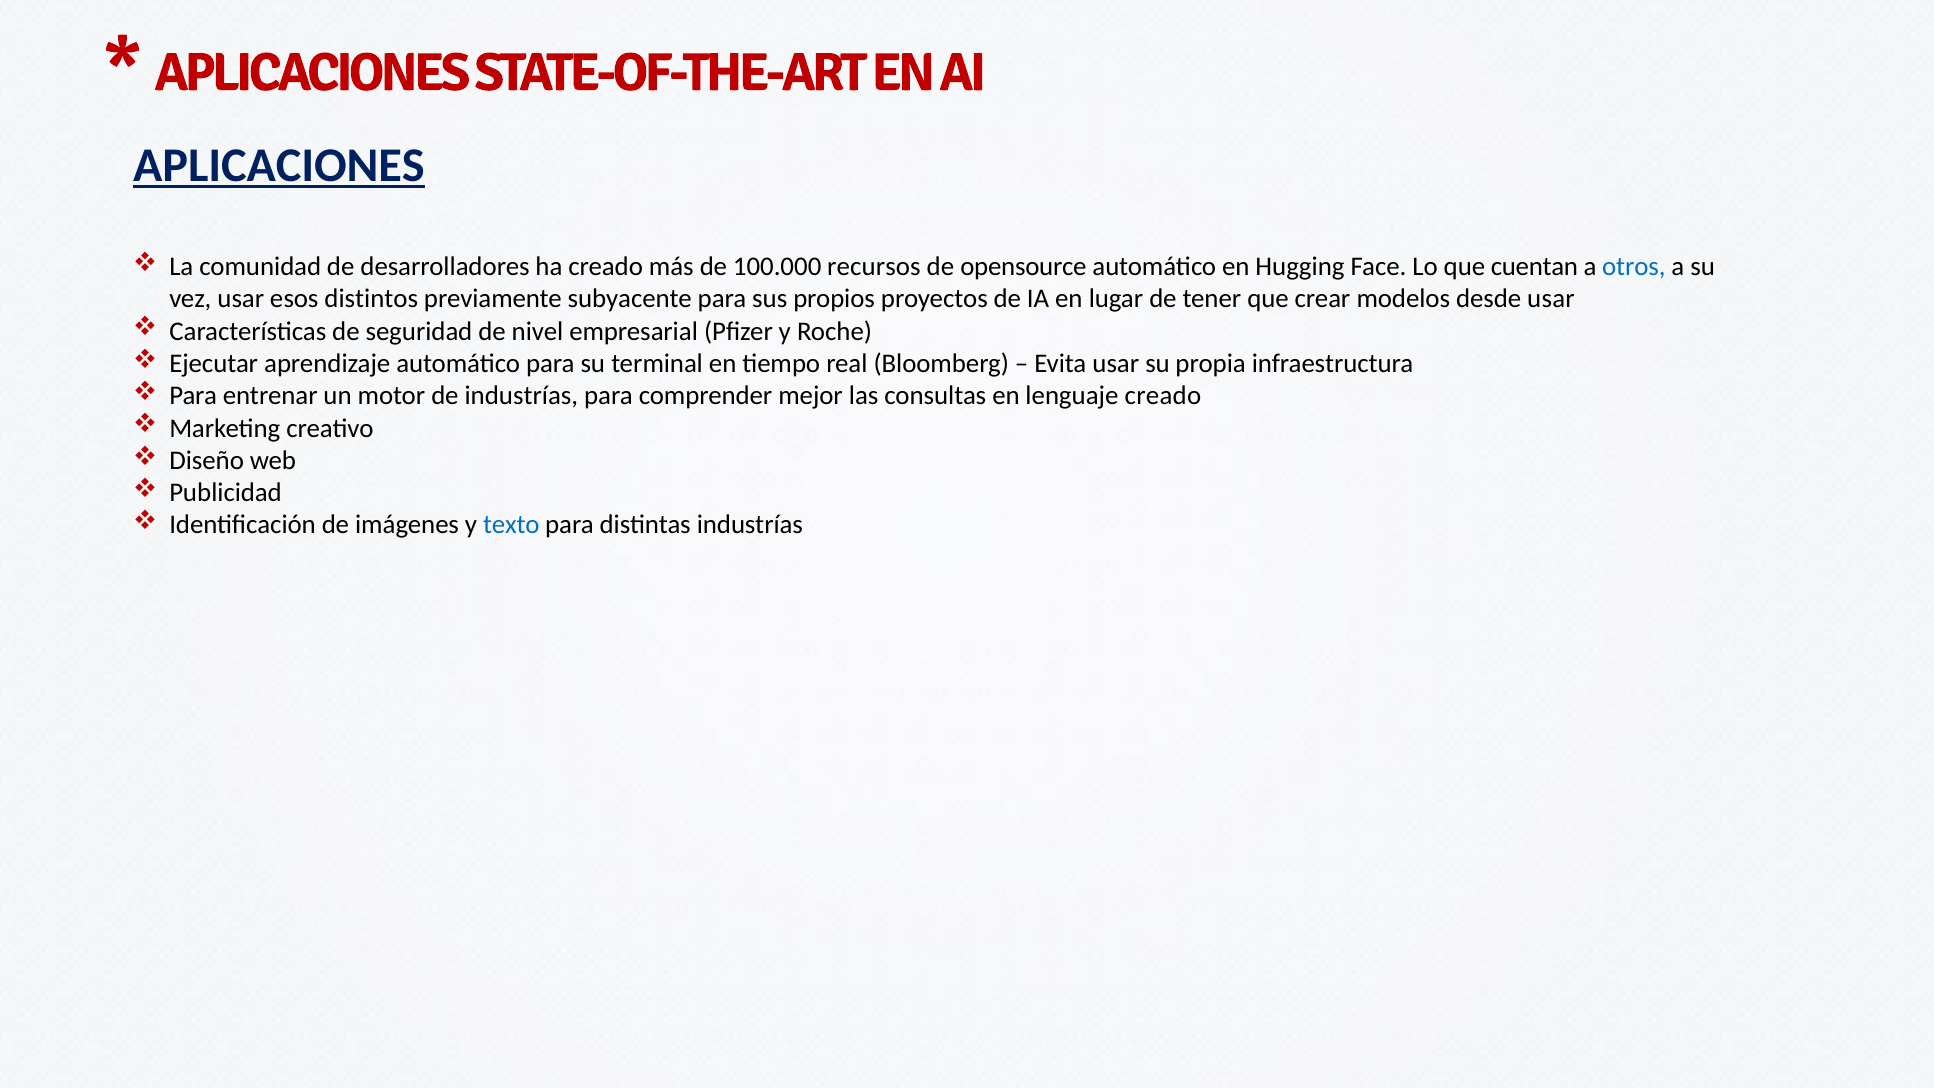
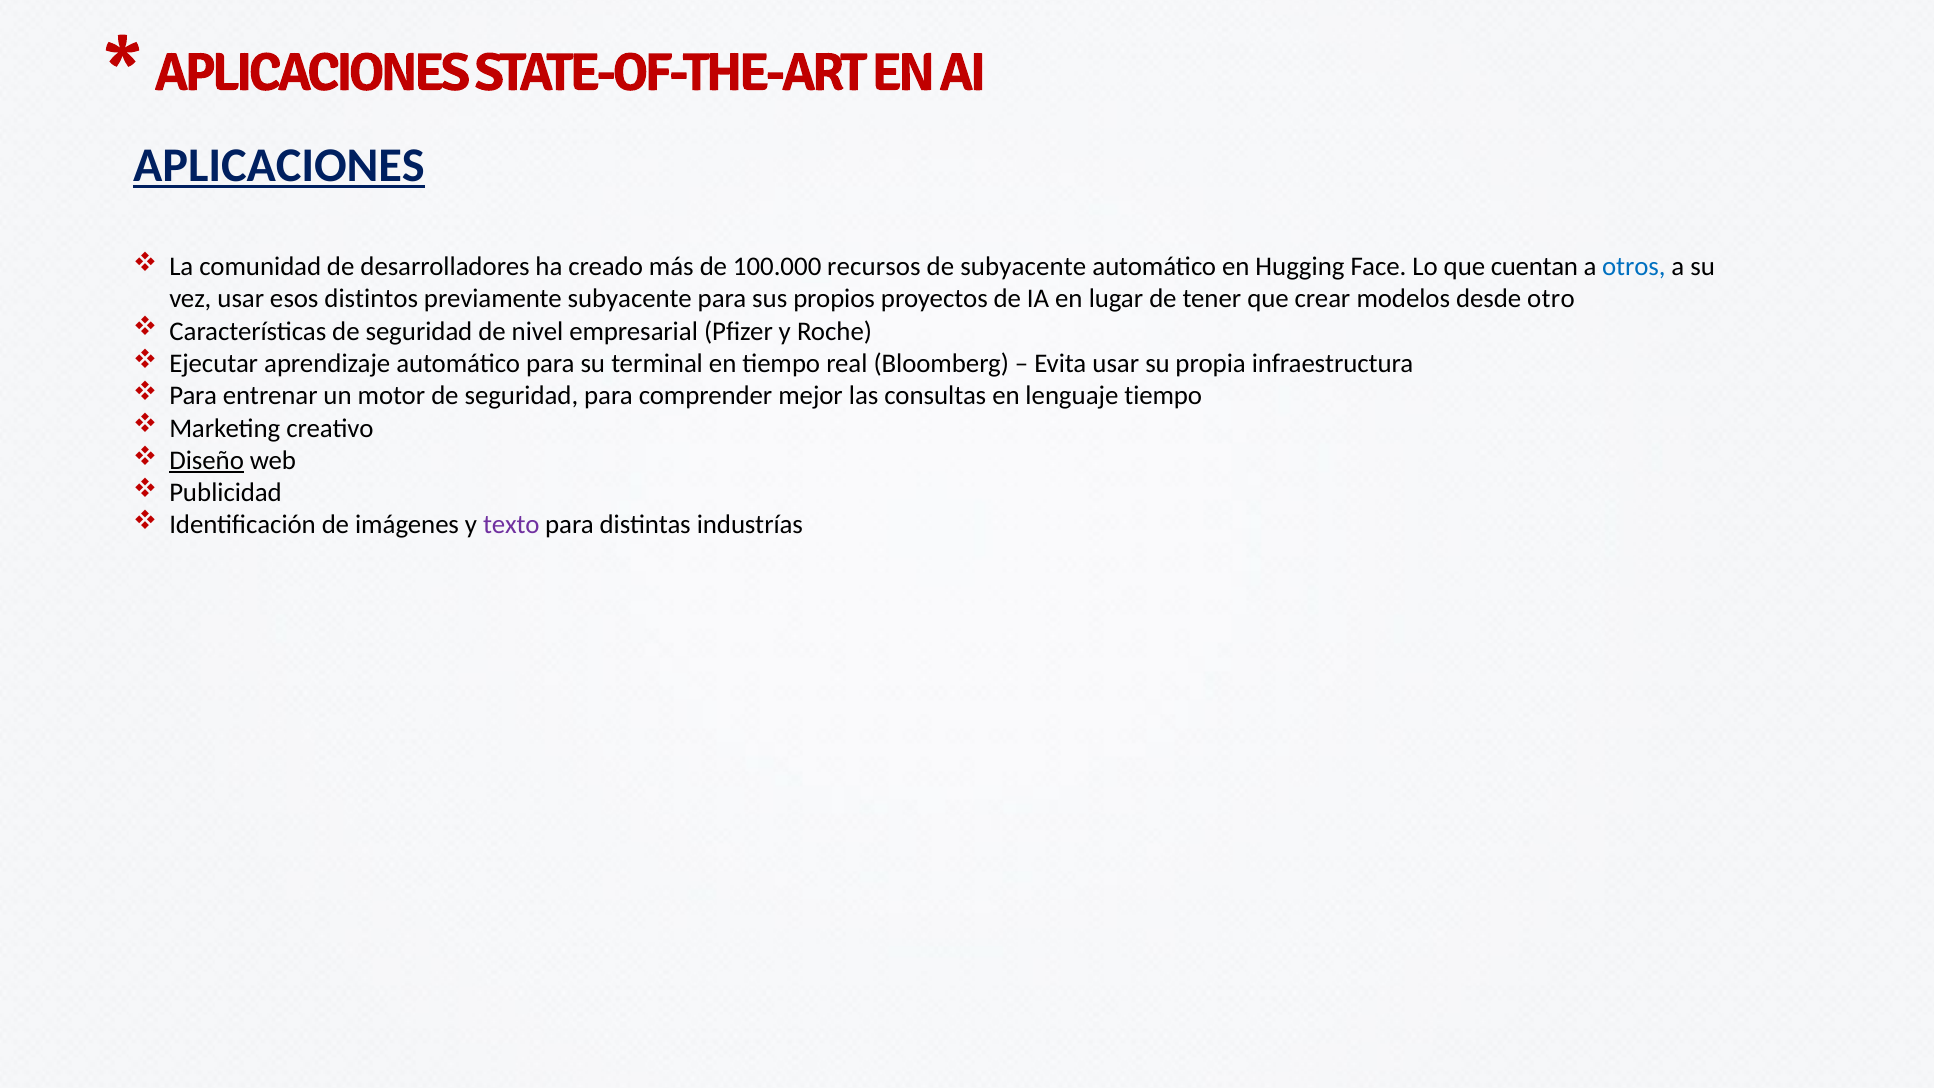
de opensource: opensource -> subyacente
desde usar: usar -> otro
motor de industrías: industrías -> seguridad
lenguaje creado: creado -> tiempo
Diseño underline: none -> present
texto colour: blue -> purple
